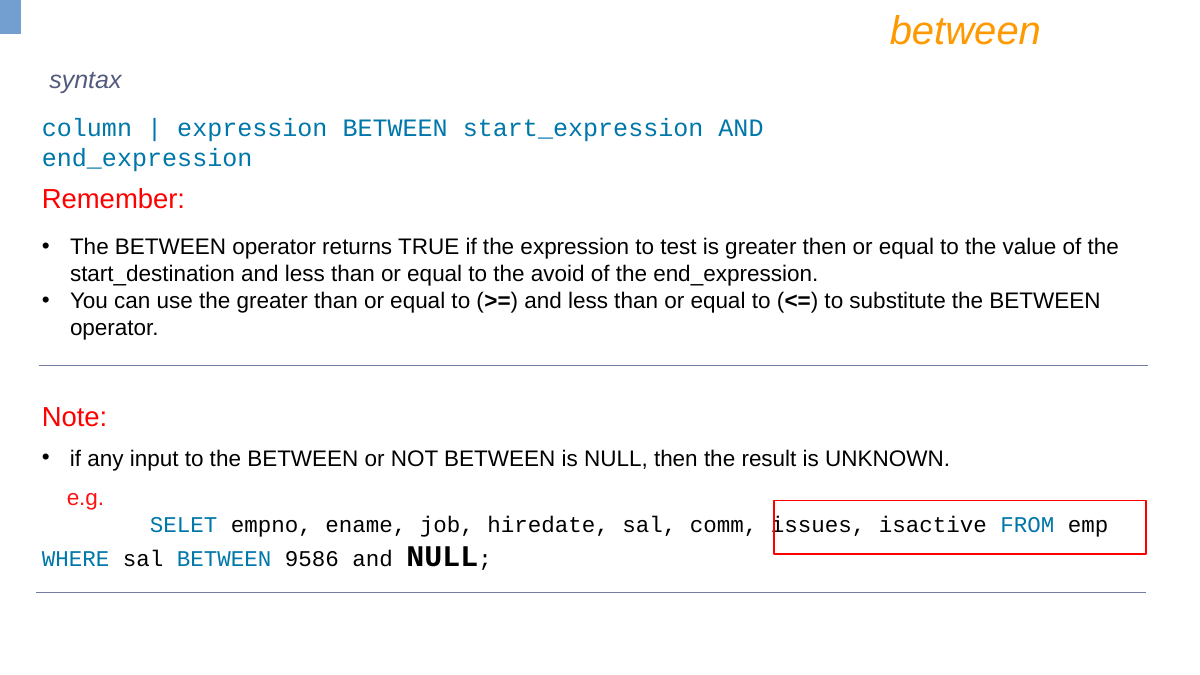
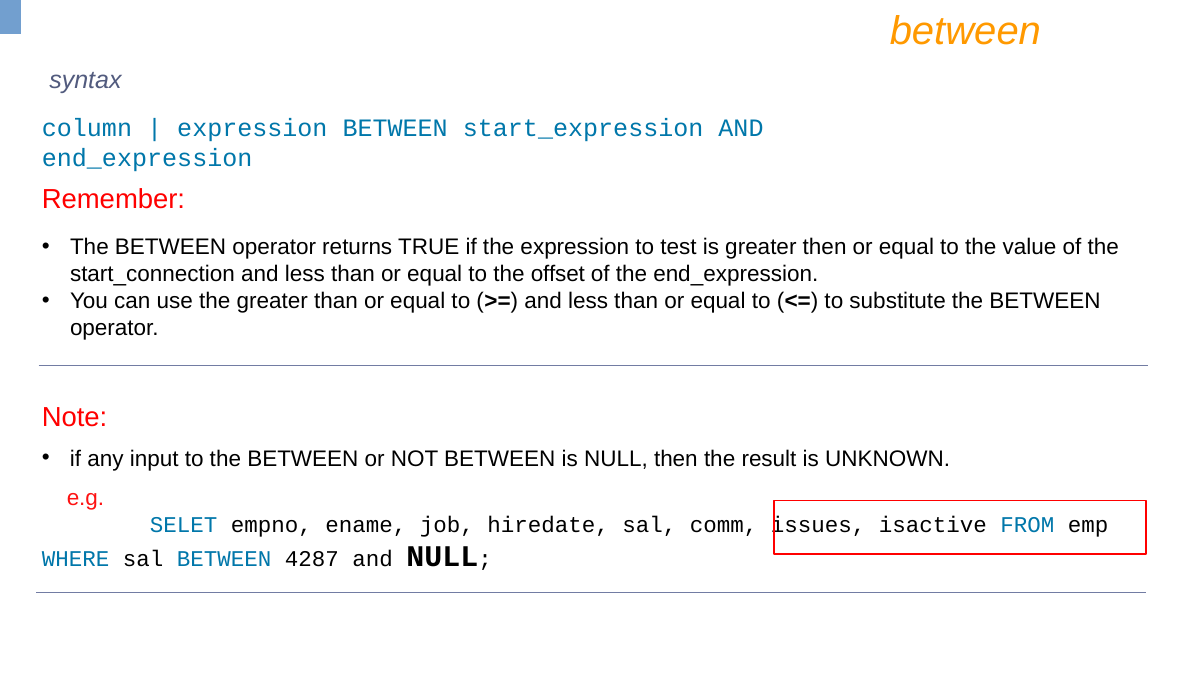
start_destination: start_destination -> start_connection
avoid: avoid -> offset
9586: 9586 -> 4287
